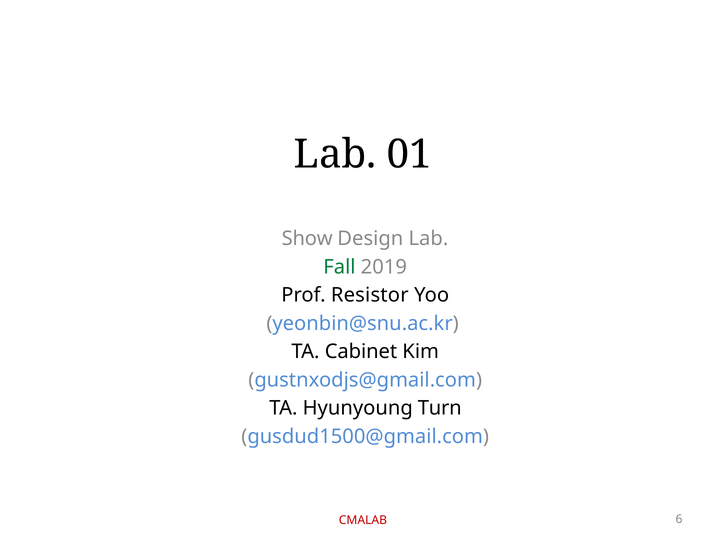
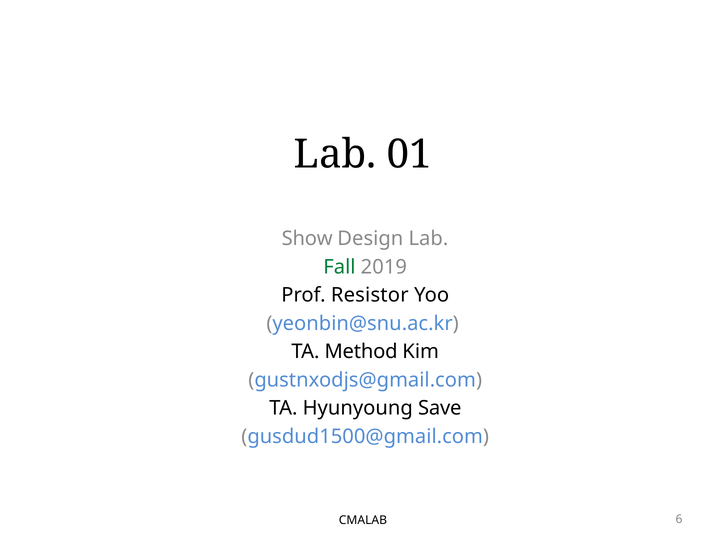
Cabinet: Cabinet -> Method
Turn: Turn -> Save
CMALAB colour: red -> black
